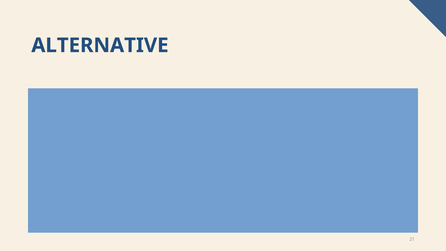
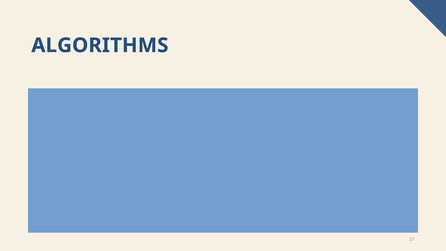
ALTERNATIVE: ALTERNATIVE -> ALGORITHMS
